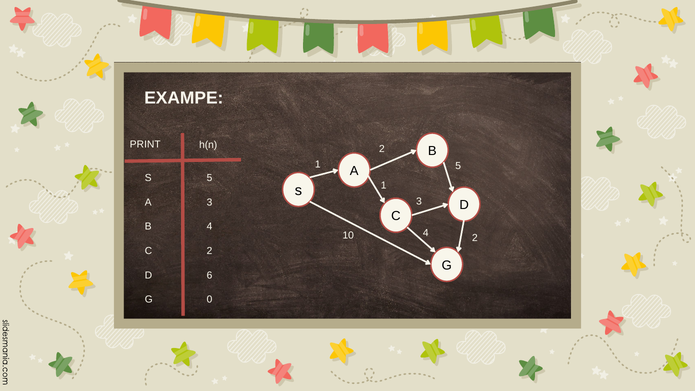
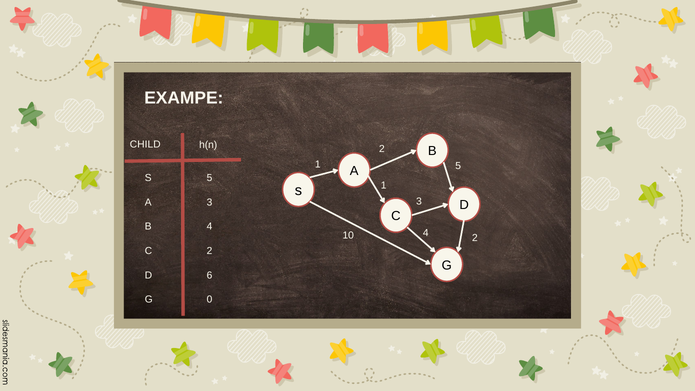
PRINT: PRINT -> CHILD
